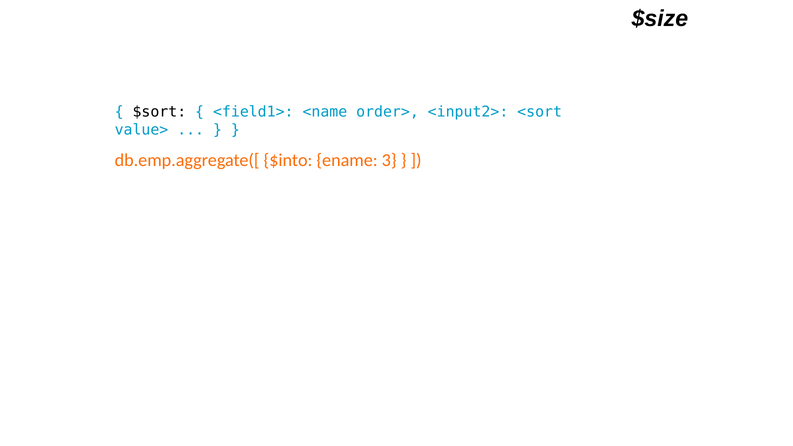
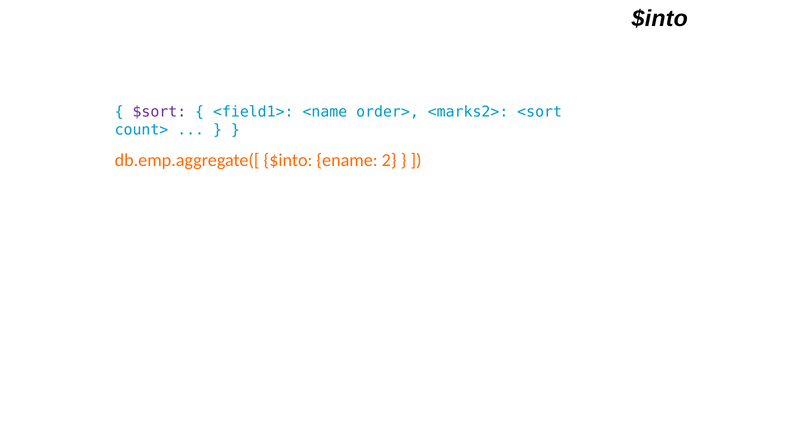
$size at (660, 18): $size -> $into
$sort colour: black -> purple
<input2>: <input2> -> <marks2>
value>: value> -> count>
3: 3 -> 2
